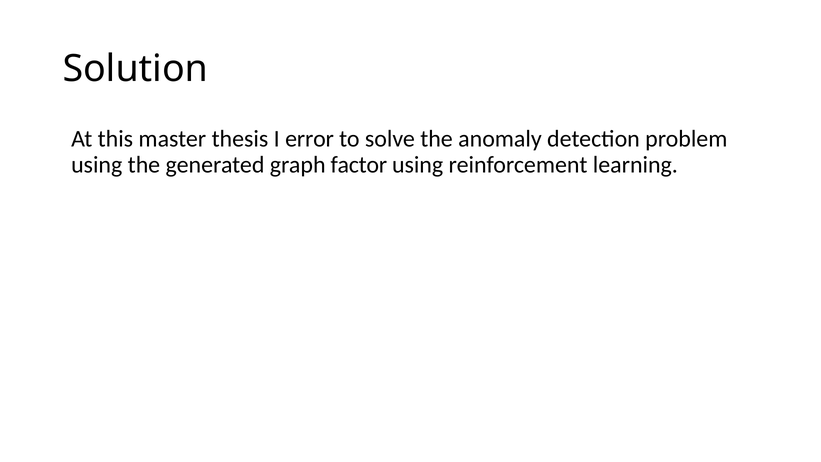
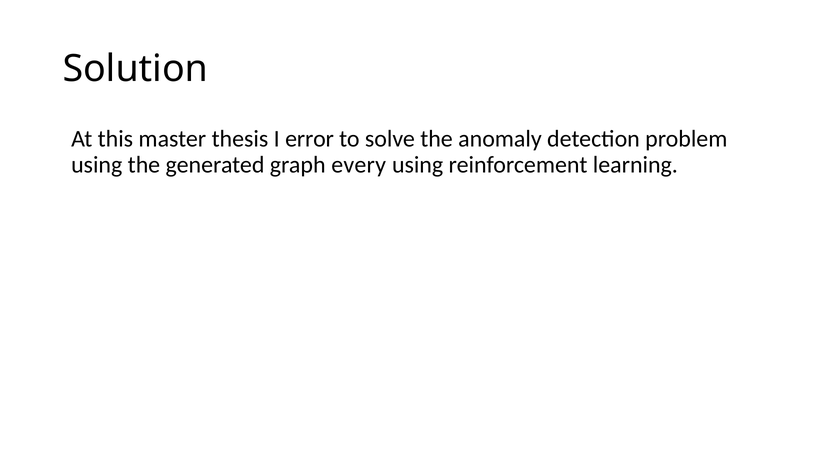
factor: factor -> every
